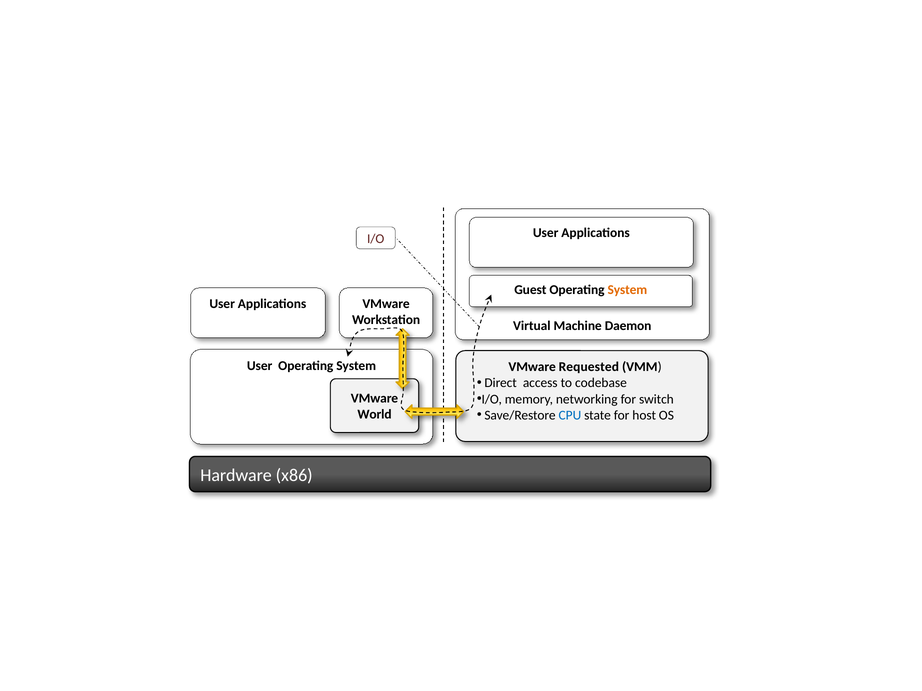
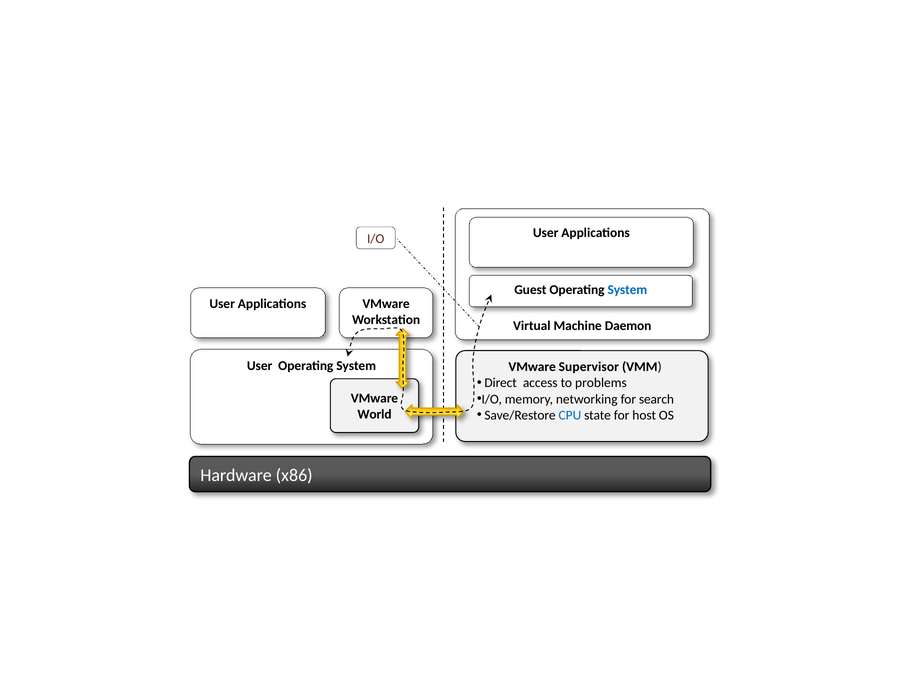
System at (627, 290) colour: orange -> blue
Requested: Requested -> Supervisor
codebase: codebase -> problems
switch: switch -> search
